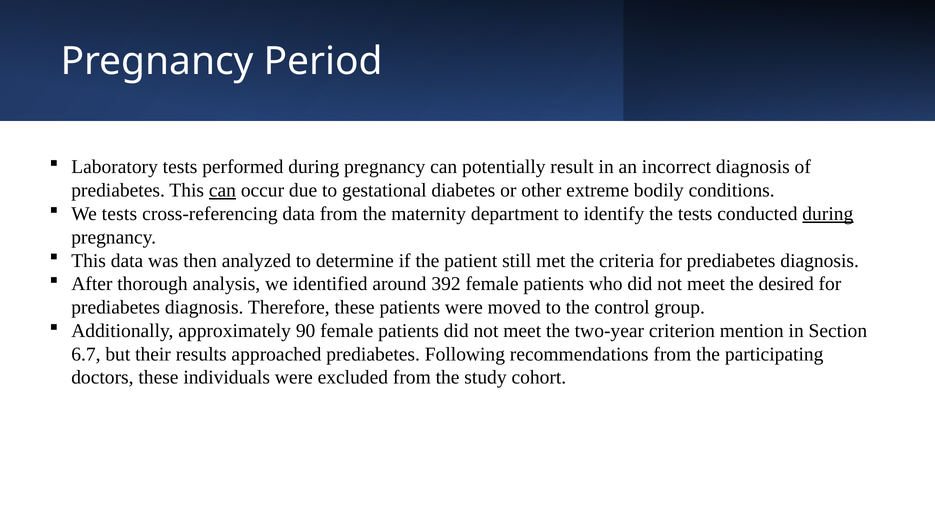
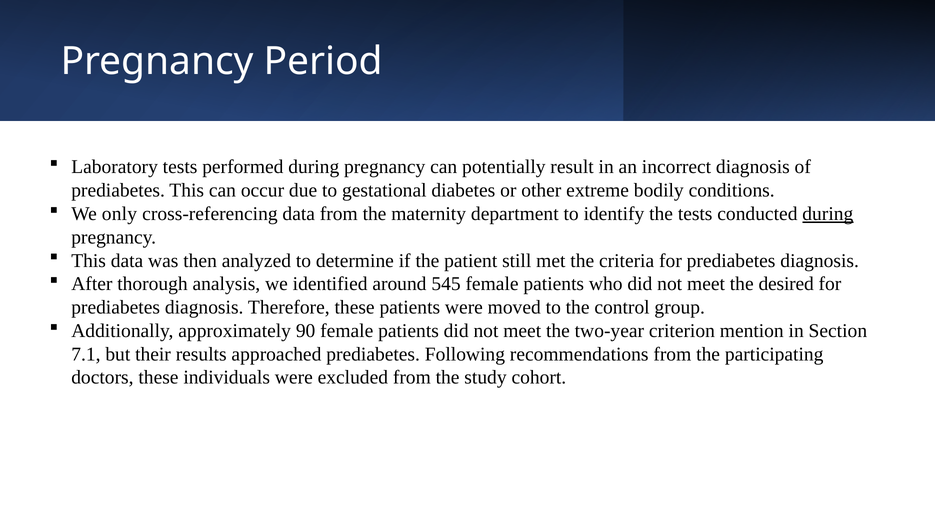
can at (222, 190) underline: present -> none
We tests: tests -> only
392: 392 -> 545
6.7: 6.7 -> 7.1
